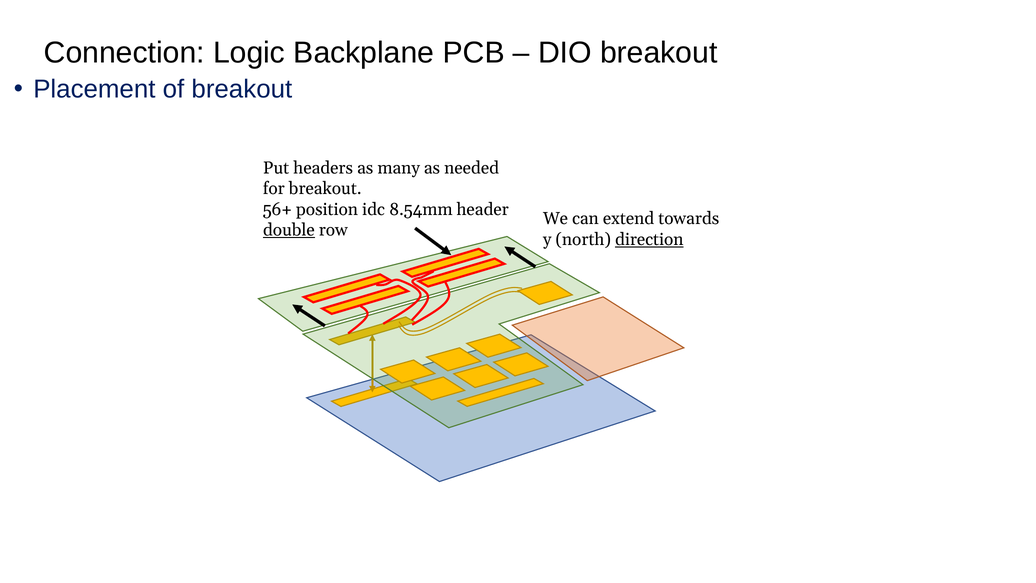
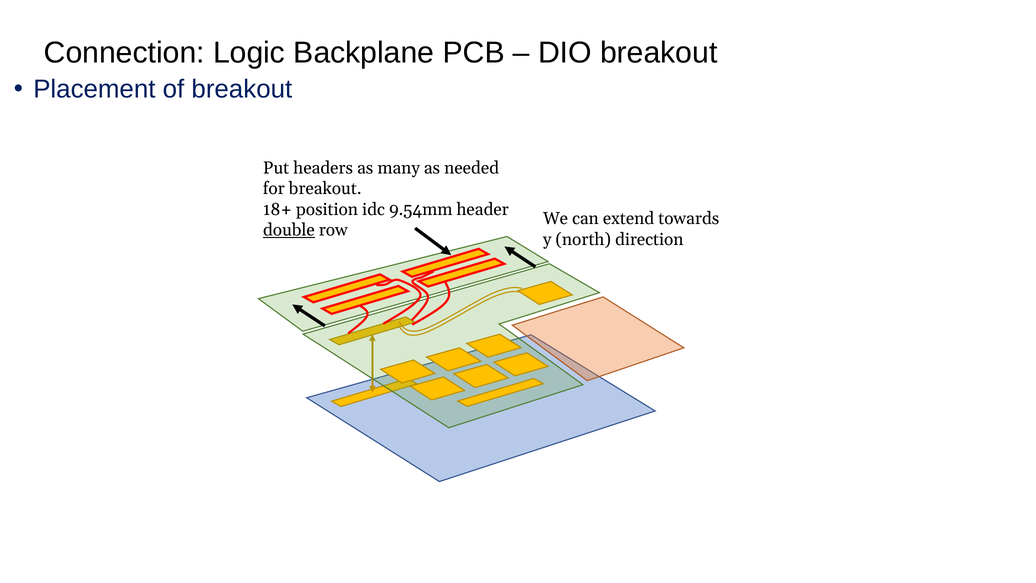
56+: 56+ -> 18+
8.54mm: 8.54mm -> 9.54mm
direction underline: present -> none
